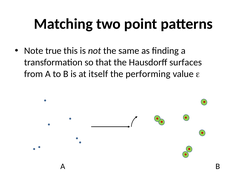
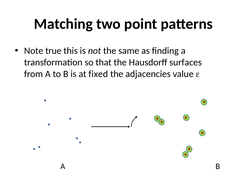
itself: itself -> fixed
performing: performing -> adjacencies
